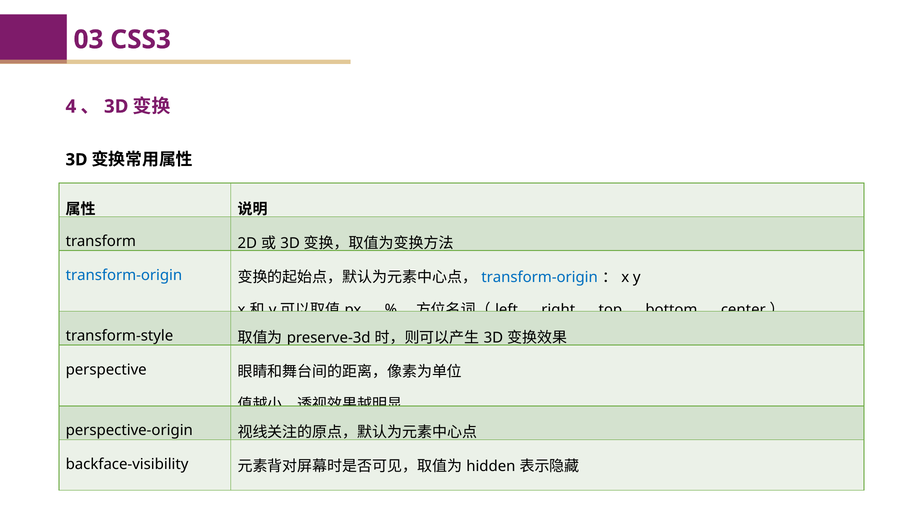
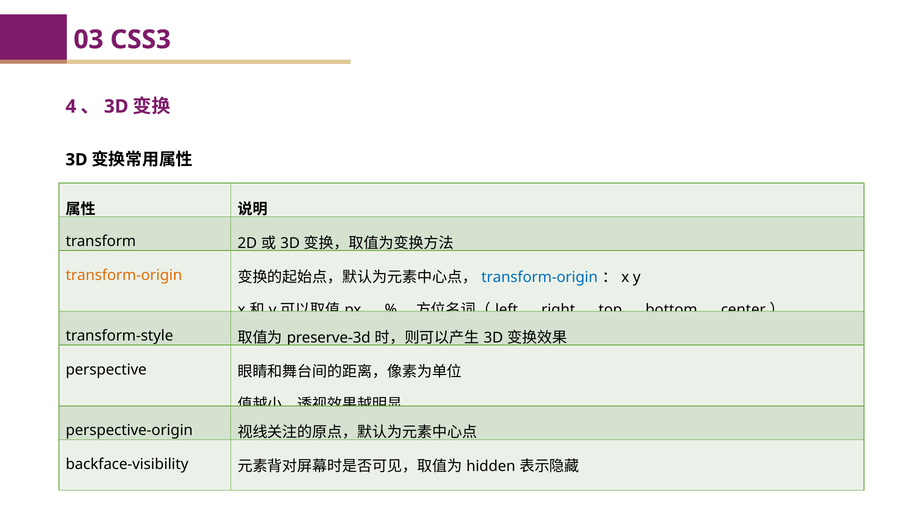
transform-origin at (124, 275) colour: blue -> orange
